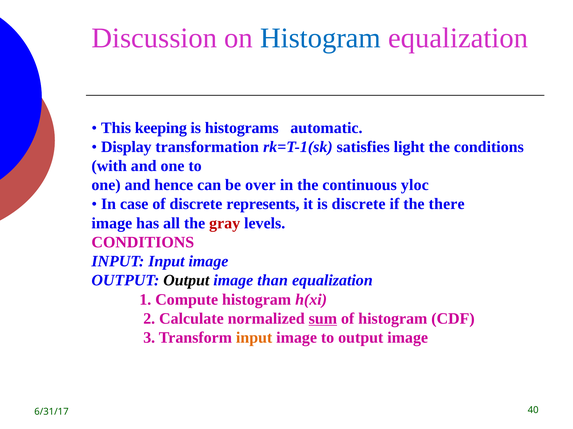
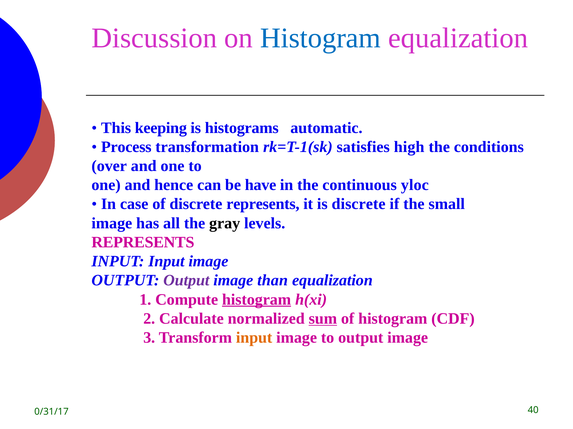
Display: Display -> Process
light: light -> high
with: with -> over
over: over -> have
there: there -> small
gray colour: red -> black
CONDITIONS at (143, 243): CONDITIONS -> REPRESENTS
Output at (186, 281) colour: black -> purple
histogram at (257, 300) underline: none -> present
6/31/17: 6/31/17 -> 0/31/17
